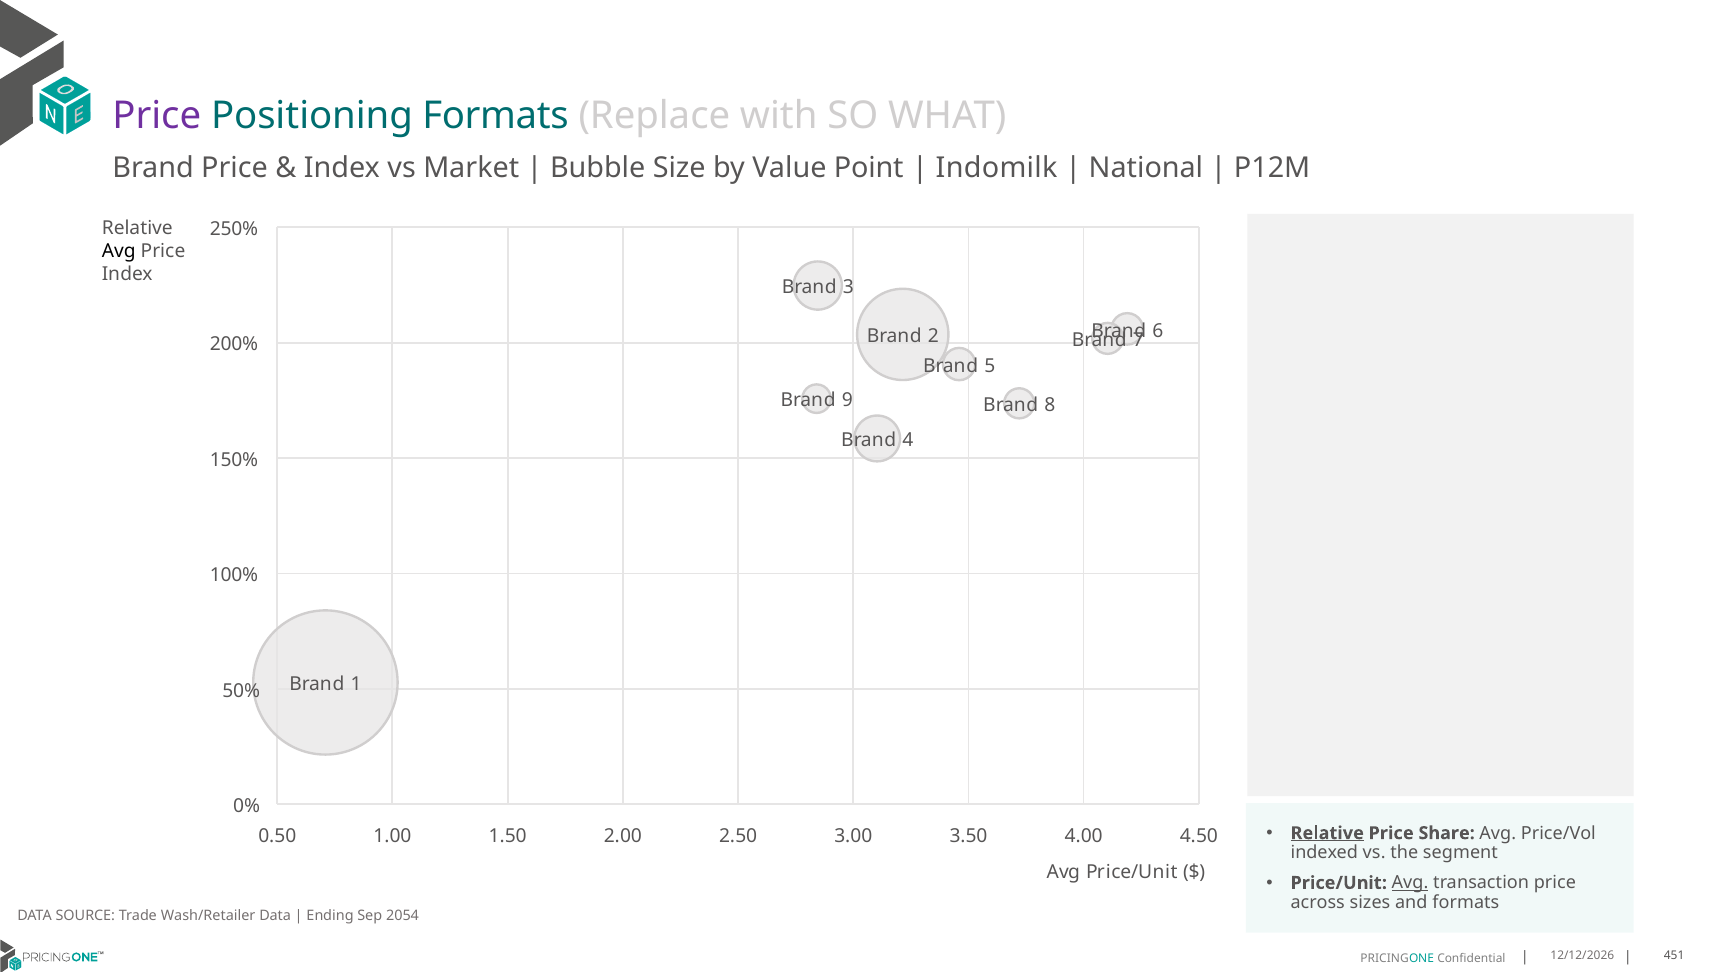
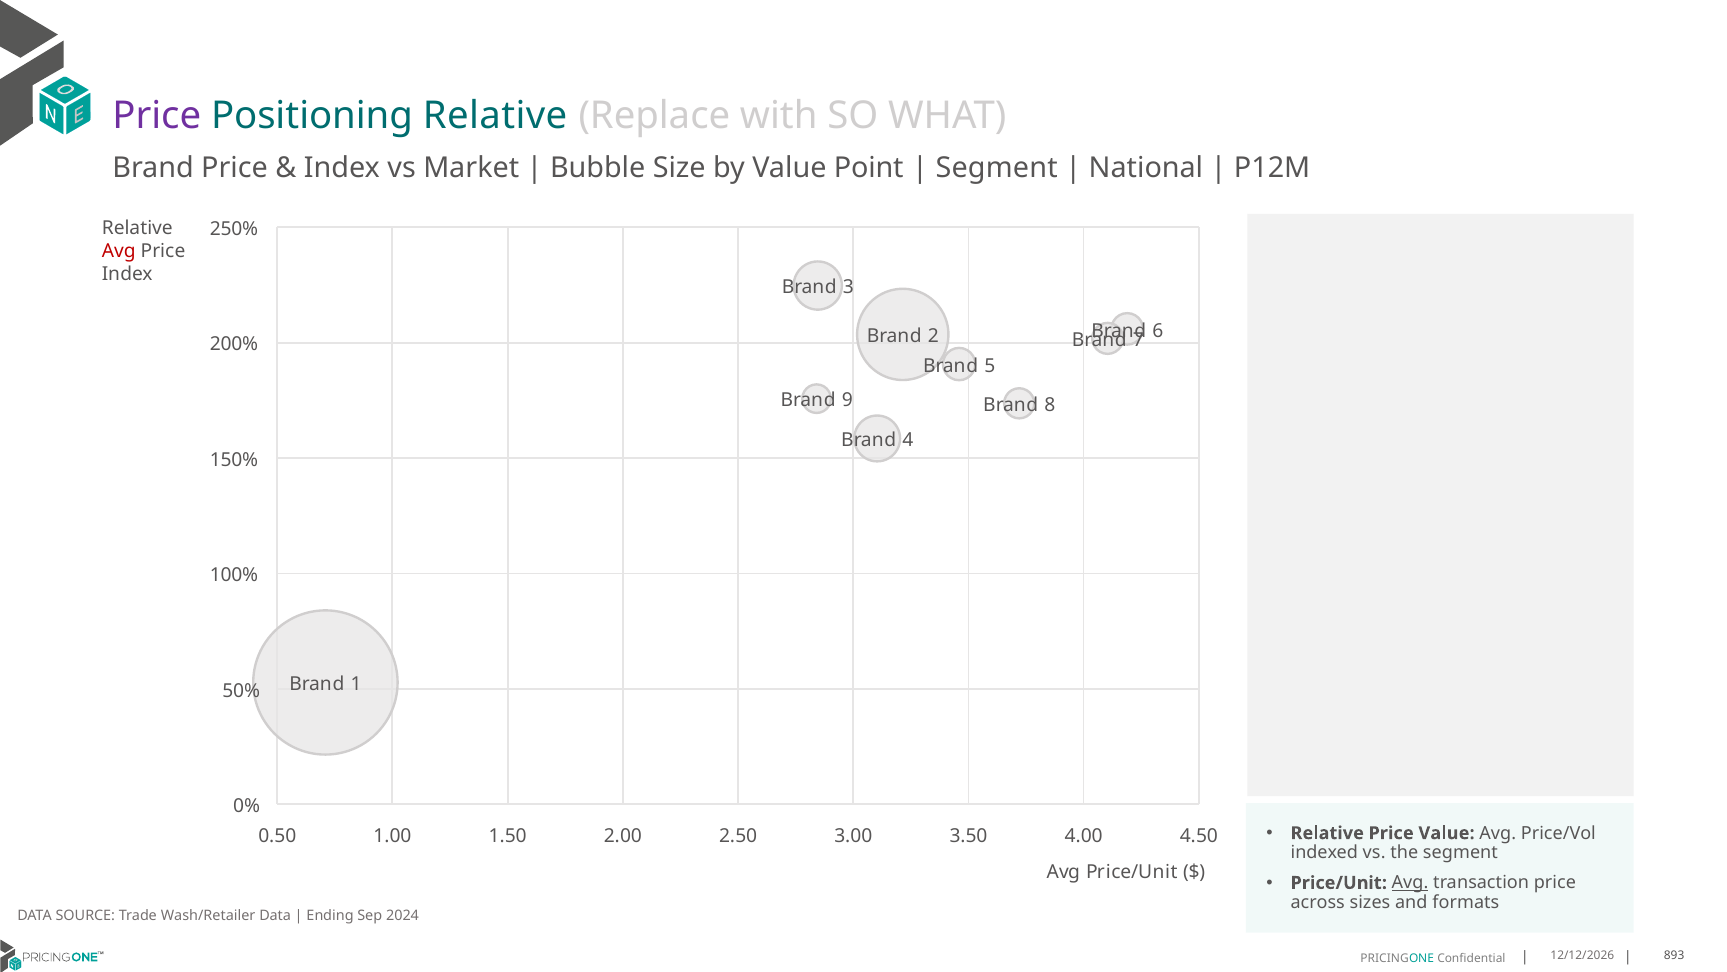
Positioning Formats: Formats -> Relative
Indomilk at (997, 168): Indomilk -> Segment
Avg at (119, 251) colour: black -> red
Relative at (1327, 833) underline: present -> none
Price Share: Share -> Value
2054: 2054 -> 2024
451: 451 -> 893
